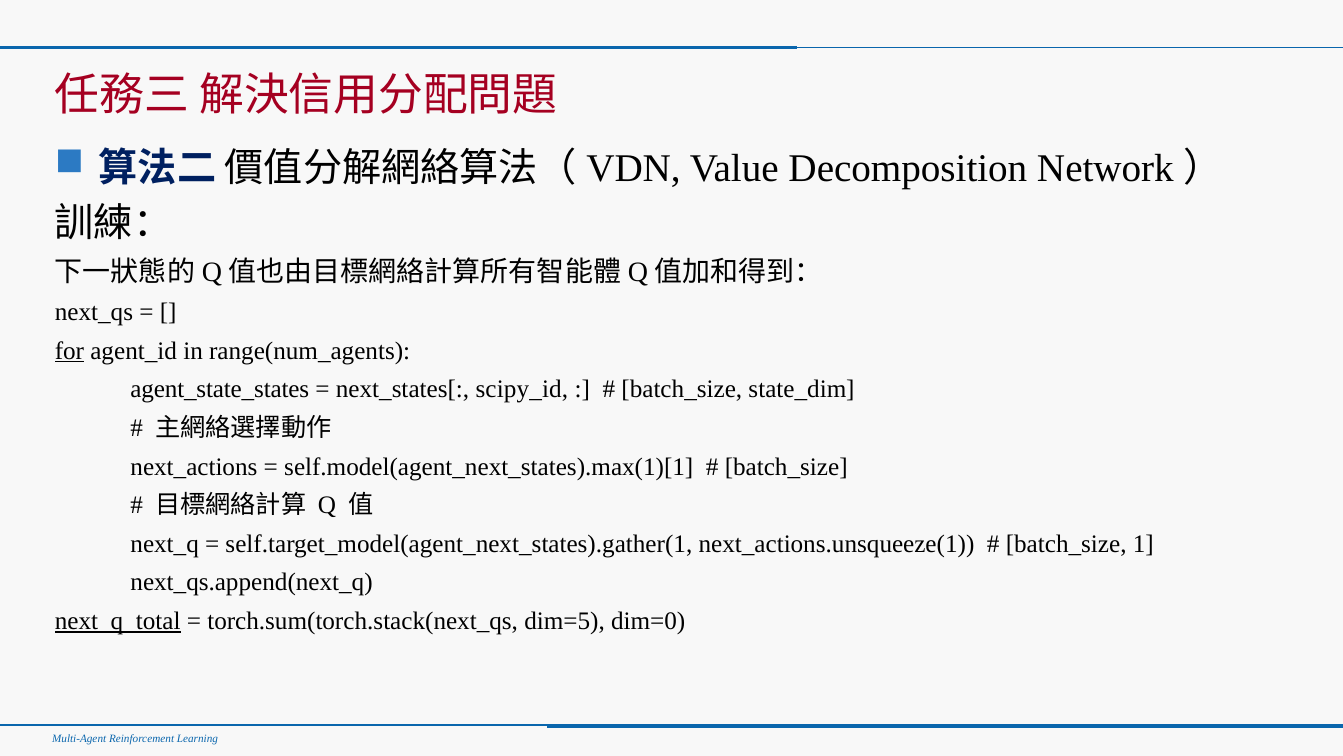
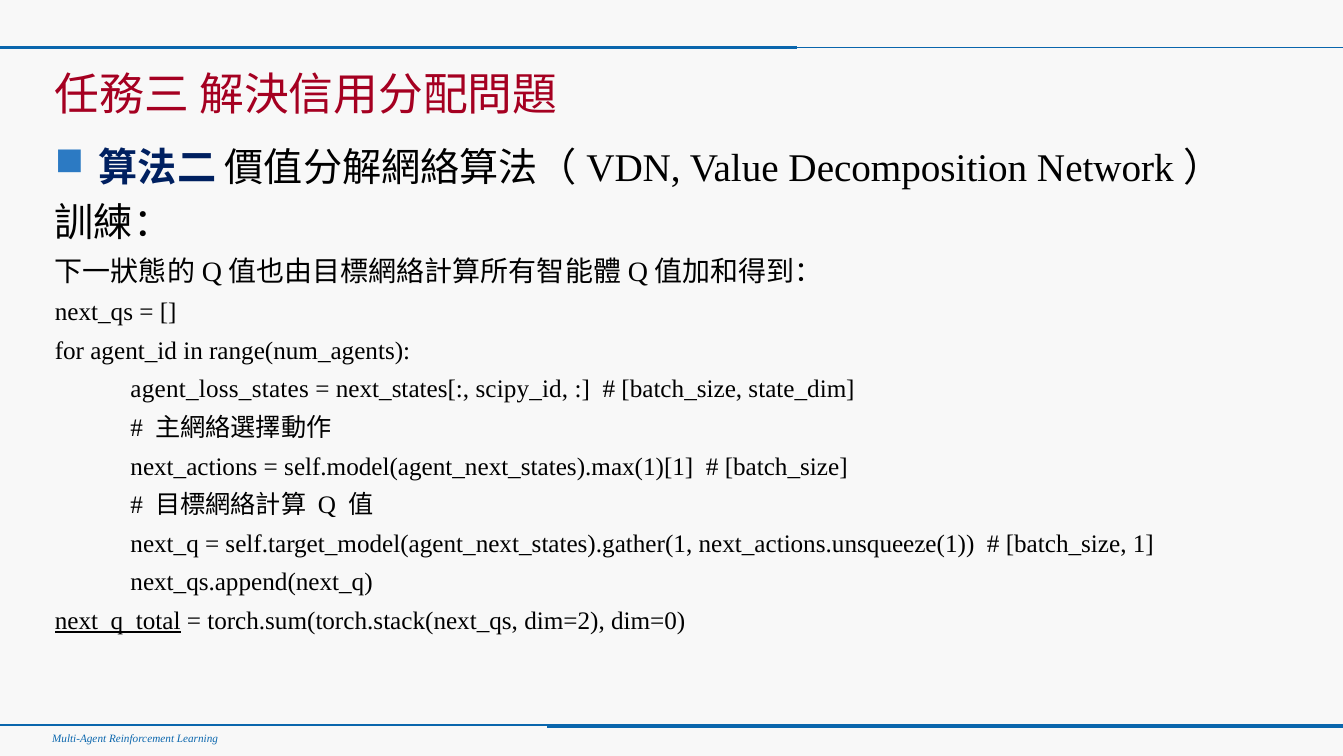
for underline: present -> none
agent_state_states: agent_state_states -> agent_loss_states
dim=5: dim=5 -> dim=2
